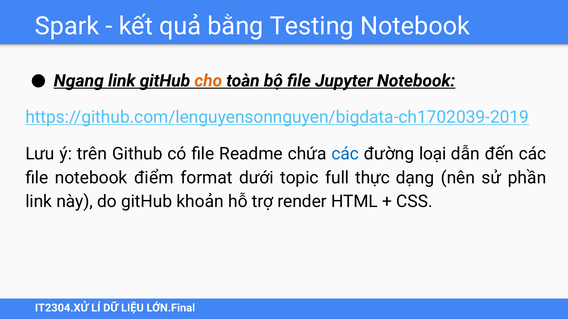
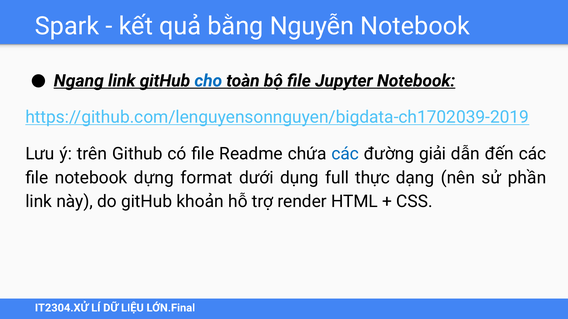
Testing: Testing -> Nguyễn
cho colour: orange -> blue
loại: loại -> giải
điểm: điểm -> dựng
topic: topic -> dụng
